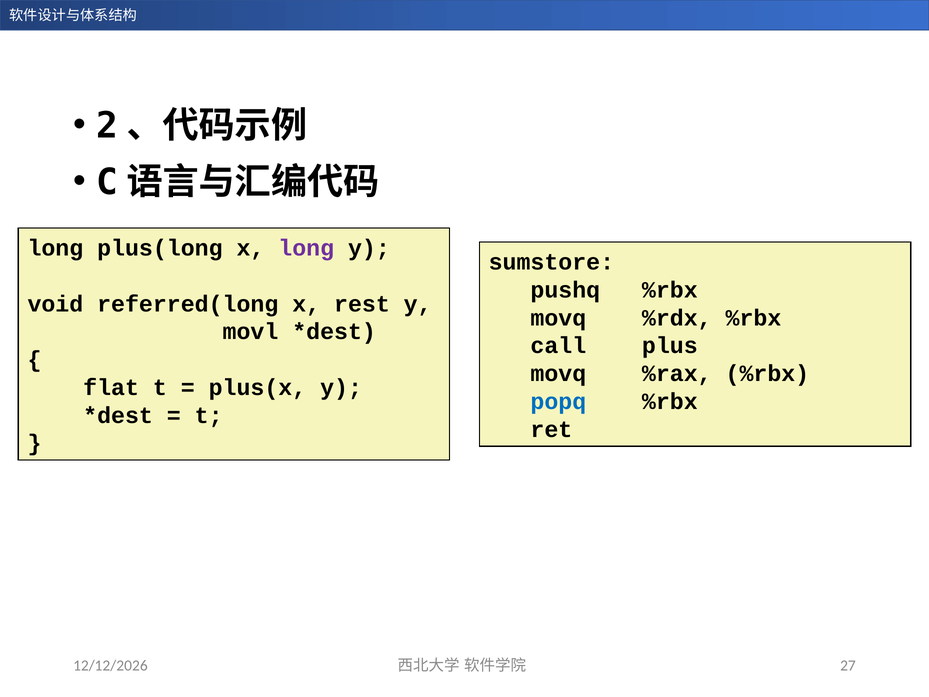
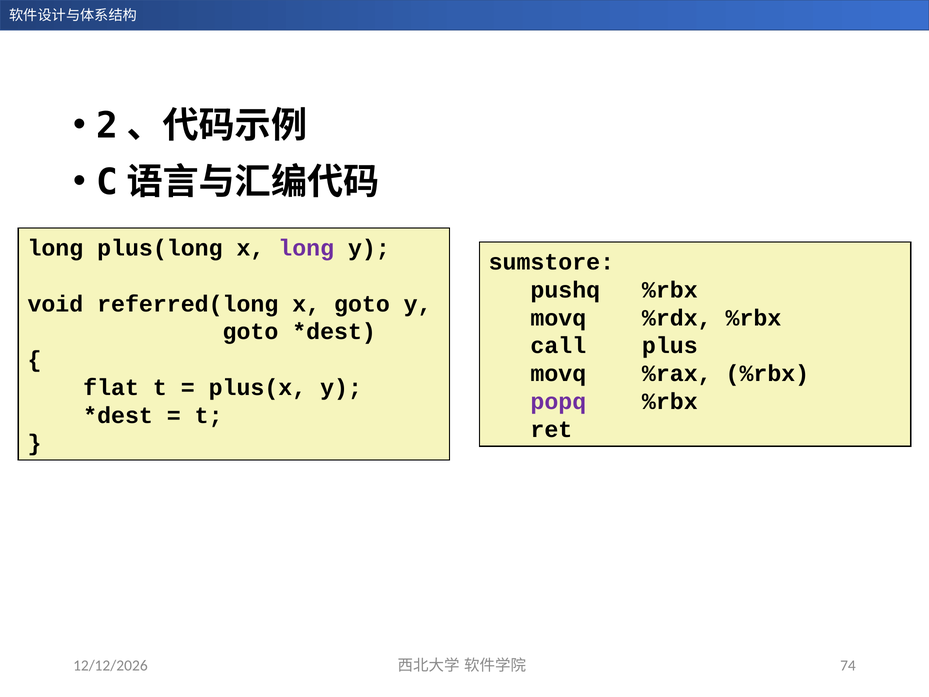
x rest: rest -> goto
movl at (250, 332): movl -> goto
popq colour: blue -> purple
27: 27 -> 74
